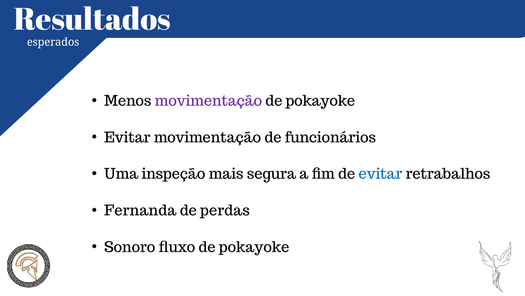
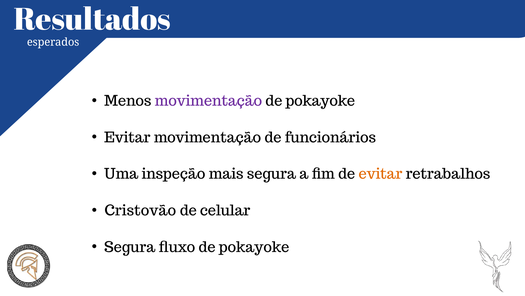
evitar at (380, 174) colour: blue -> orange
Fernanda: Fernanda -> Cristovão
perdas: perdas -> celular
Sonoro at (130, 247): Sonoro -> Segura
